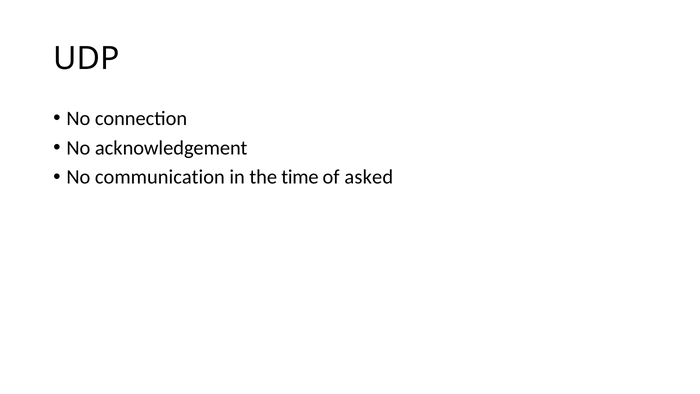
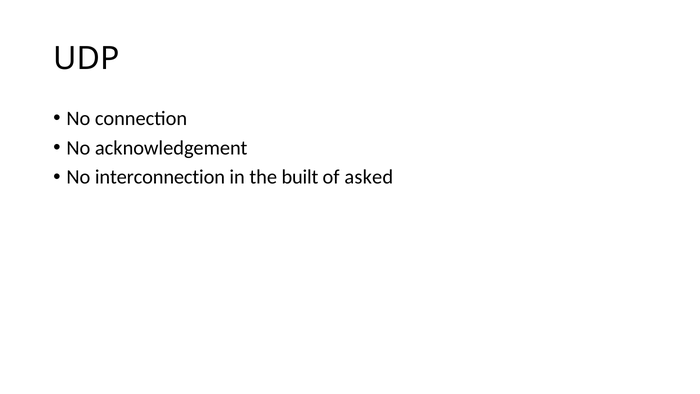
communication: communication -> interconnection
time: time -> built
